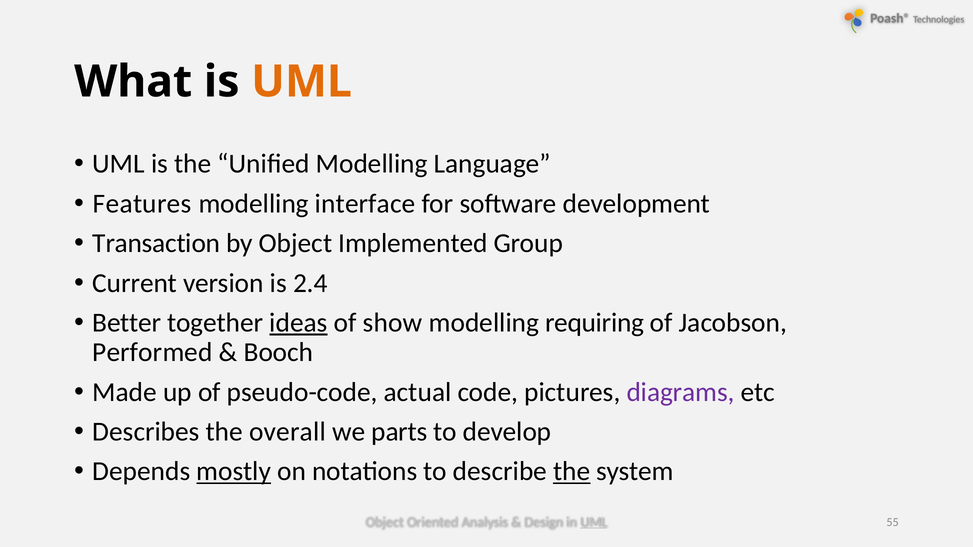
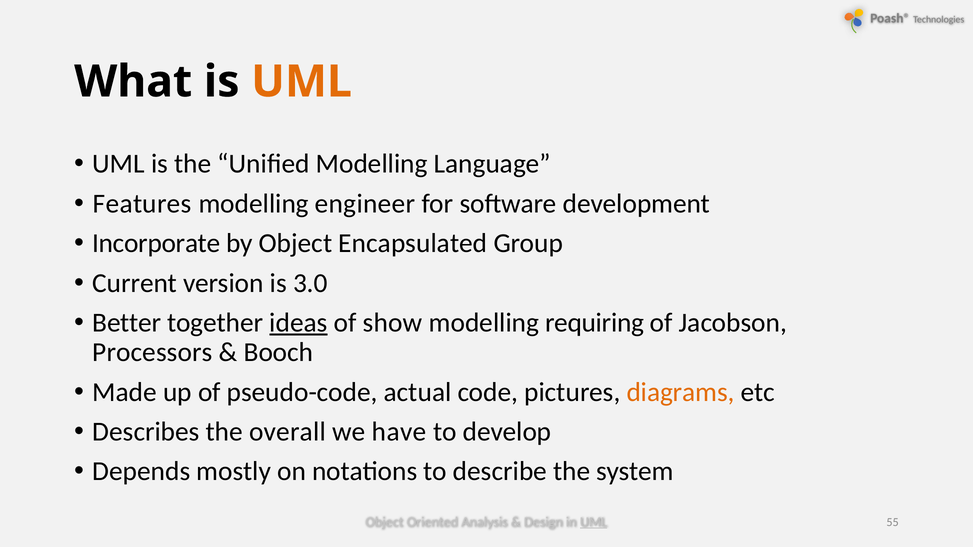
interface: interface -> engineer
Transaction: Transaction -> Incorporate
Implemented: Implemented -> Encapsulated
2.4: 2.4 -> 3.0
Performed: Performed -> Processors
diagrams colour: purple -> orange
parts: parts -> have
mostly underline: present -> none
the at (572, 472) underline: present -> none
